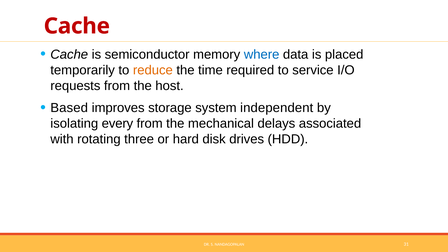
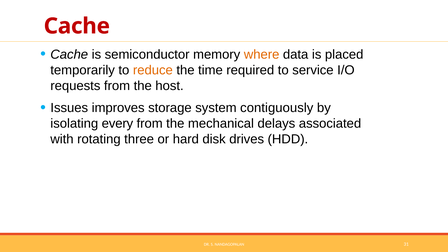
where colour: blue -> orange
Based: Based -> Issues
independent: independent -> contiguously
